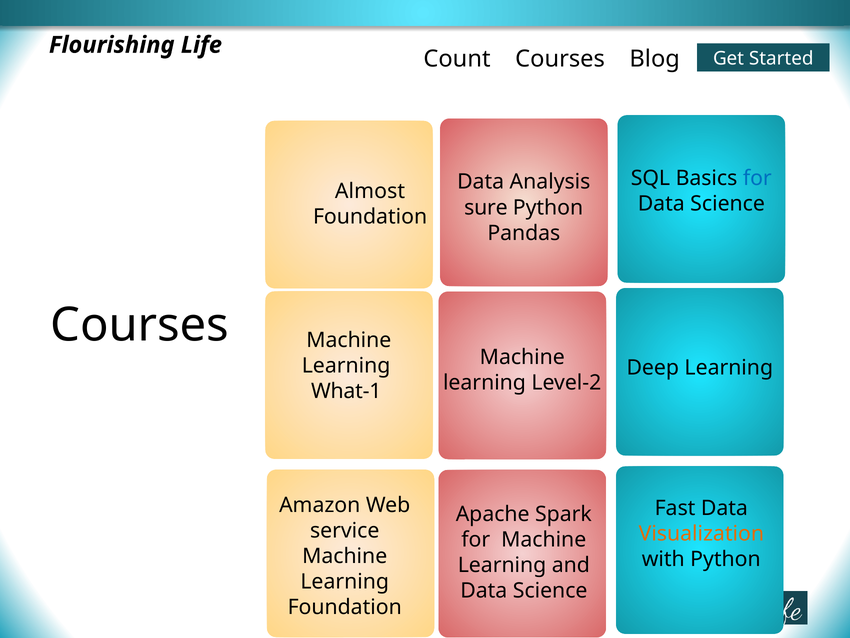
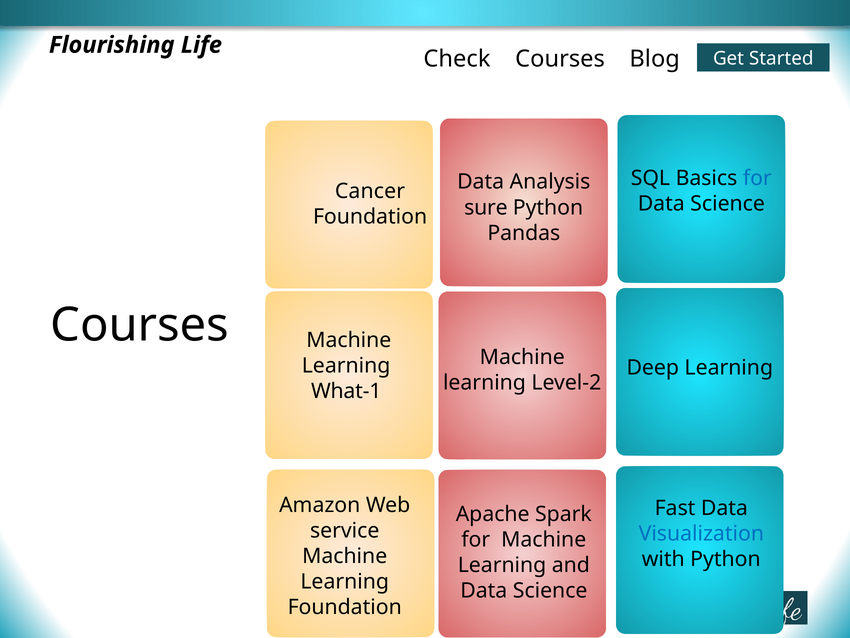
Count: Count -> Check
Almost: Almost -> Cancer
Visualization colour: orange -> blue
